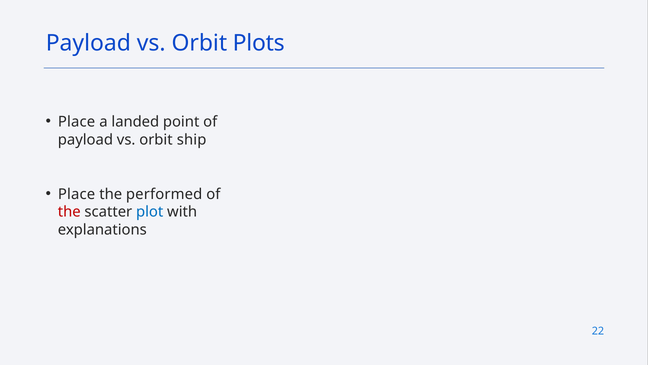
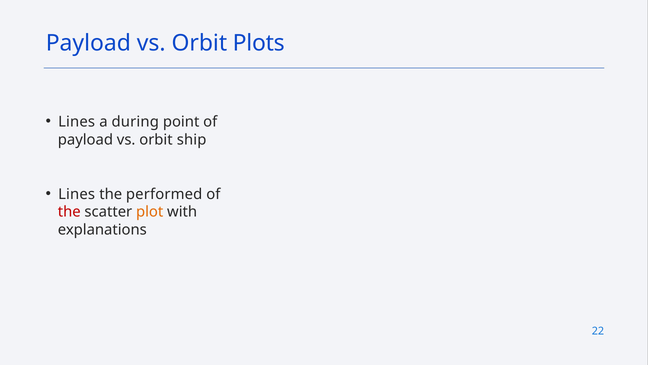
Place at (77, 122): Place -> Lines
landed: landed -> during
Place at (77, 194): Place -> Lines
plot colour: blue -> orange
